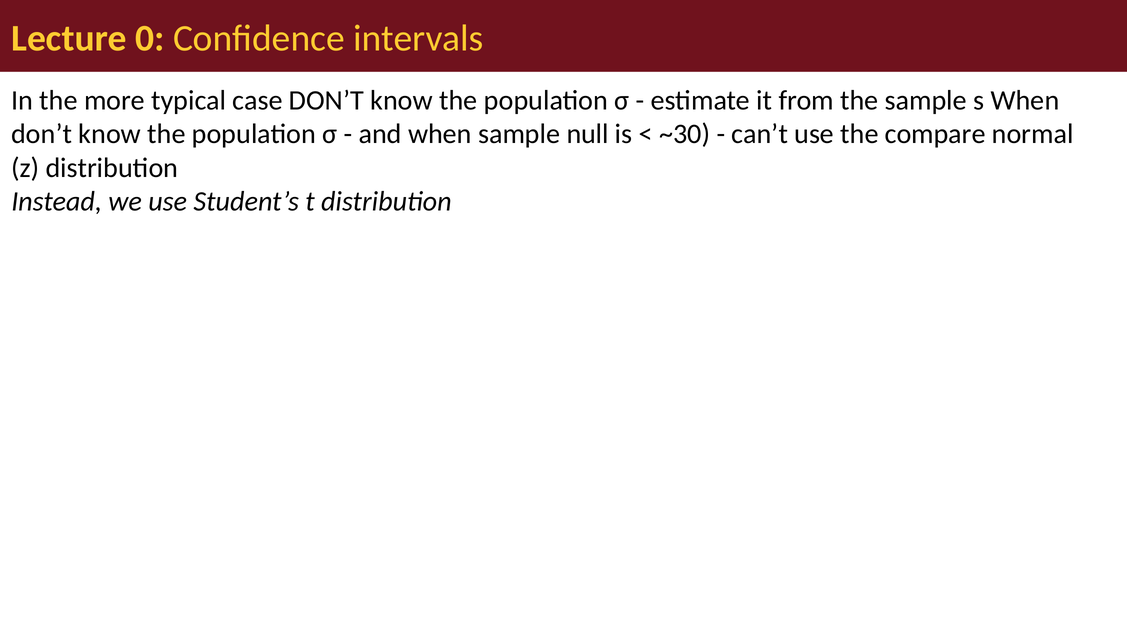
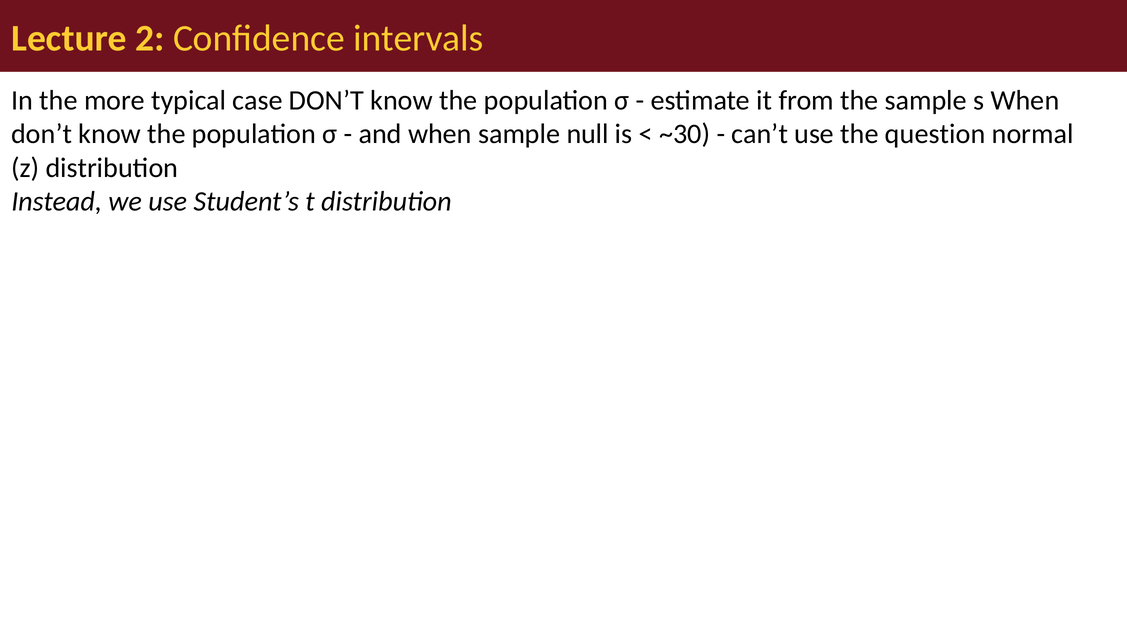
0: 0 -> 2
compare: compare -> question
